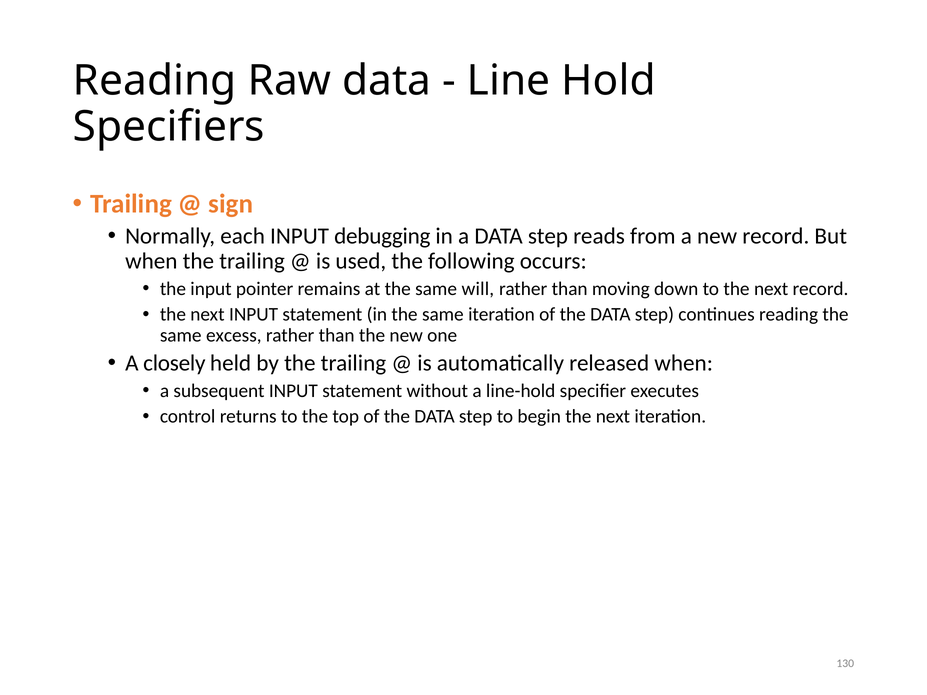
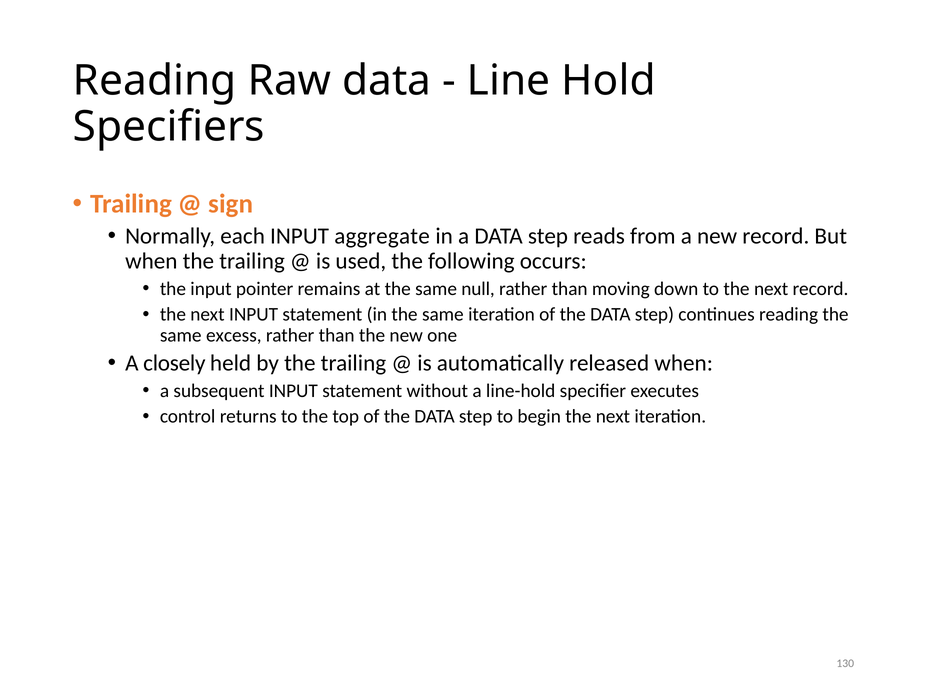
debugging: debugging -> aggregate
will: will -> null
